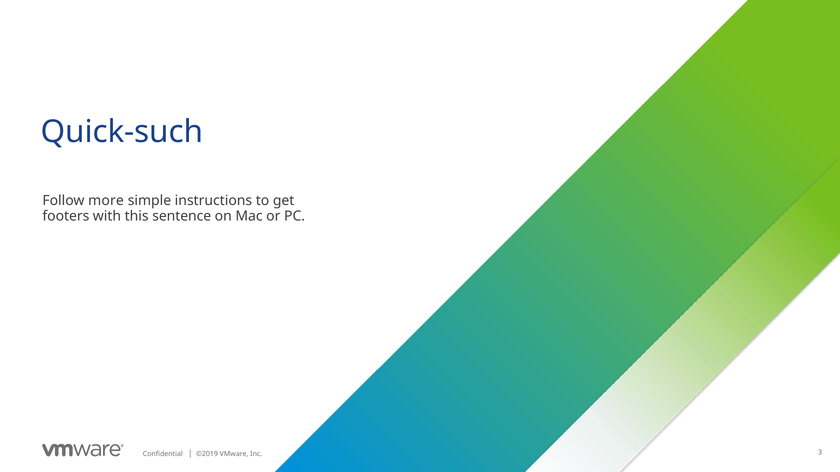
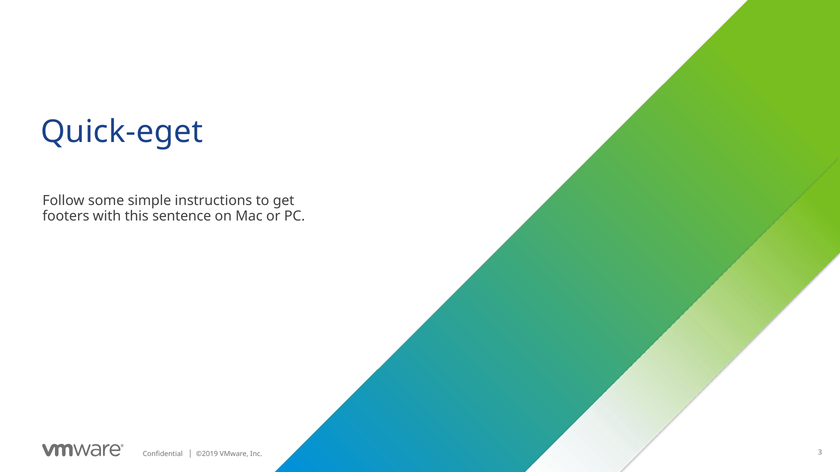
Quick-such: Quick-such -> Quick-eget
more: more -> some
